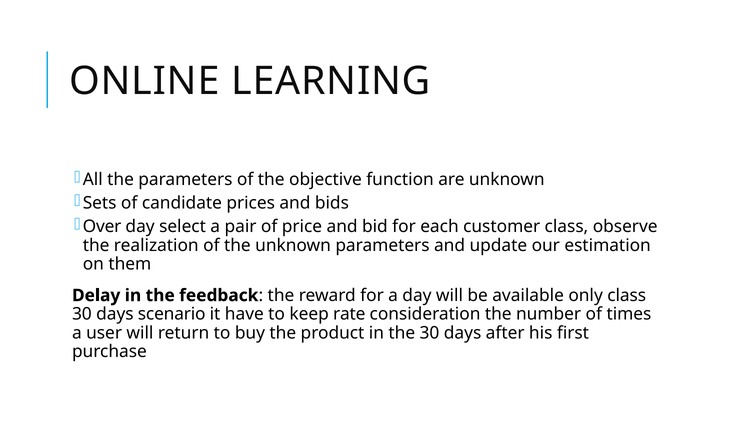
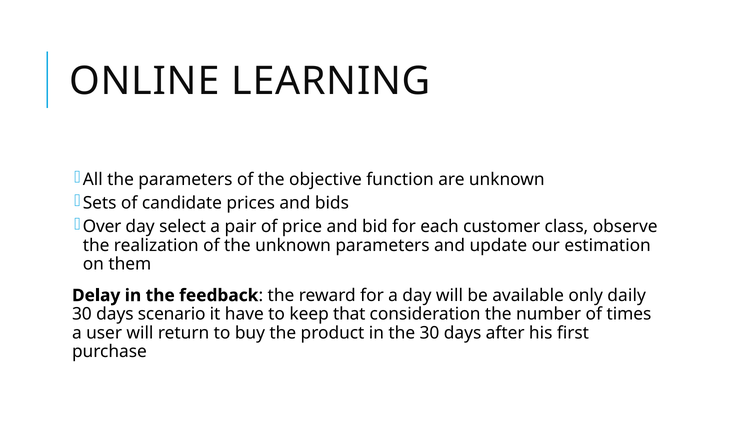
only class: class -> daily
rate: rate -> that
